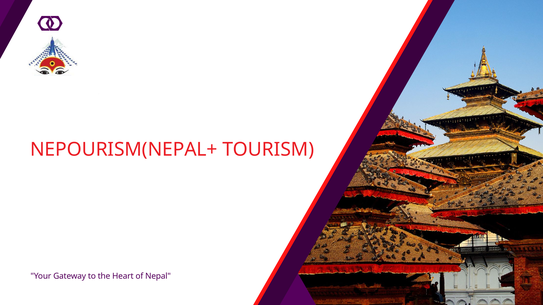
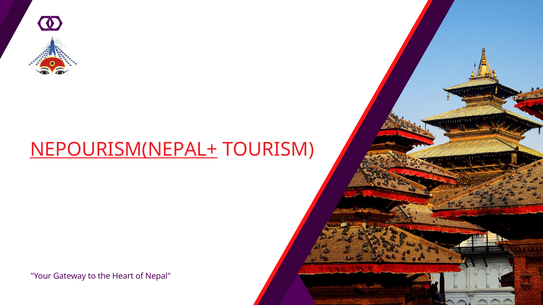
NEPOURISM(NEPAL+ underline: none -> present
